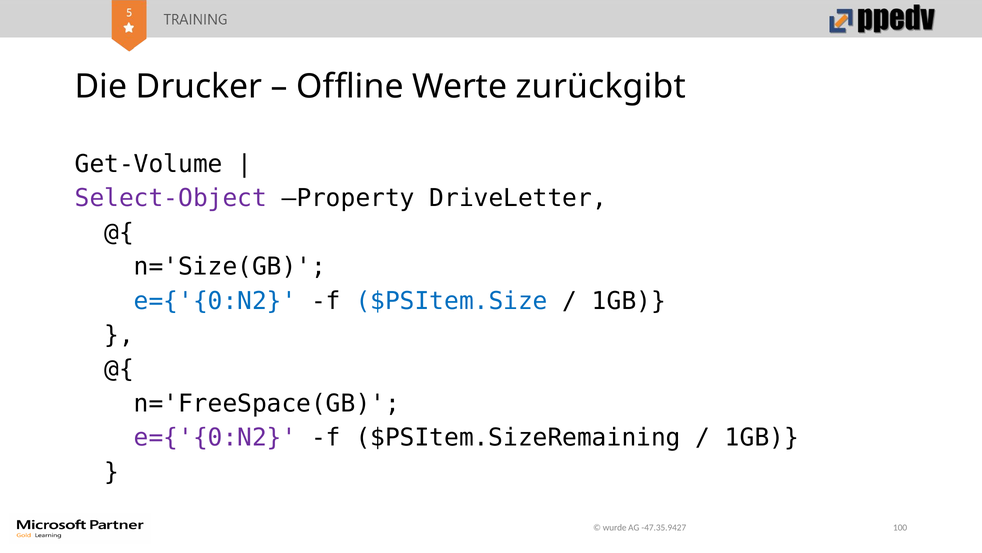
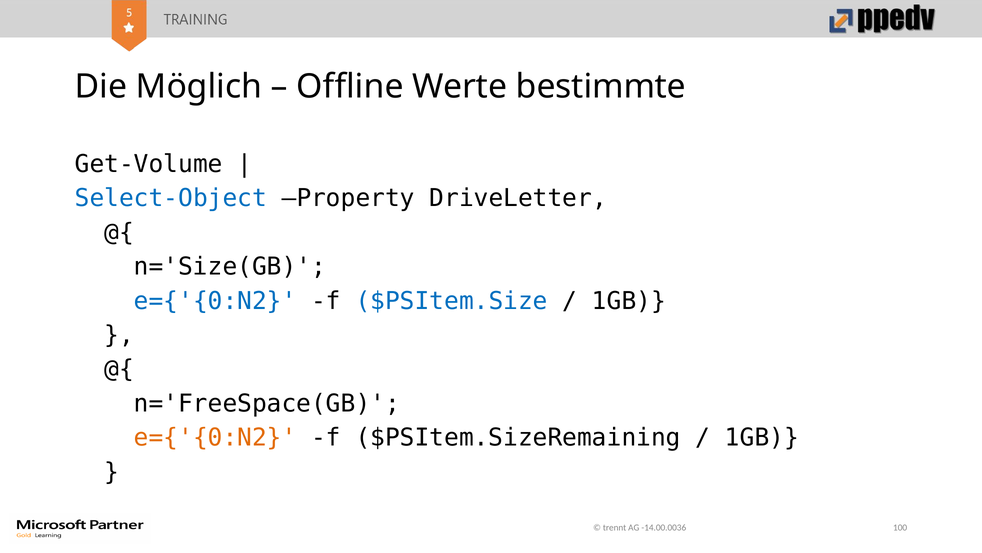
Drucker: Drucker -> Möglich
zurückgibt: zurückgibt -> bestimmte
Select-Object colour: purple -> blue
e={'{0:N2 at (215, 437) colour: purple -> orange
wurde: wurde -> trennt
-47.35.9427: -47.35.9427 -> -14.00.0036
